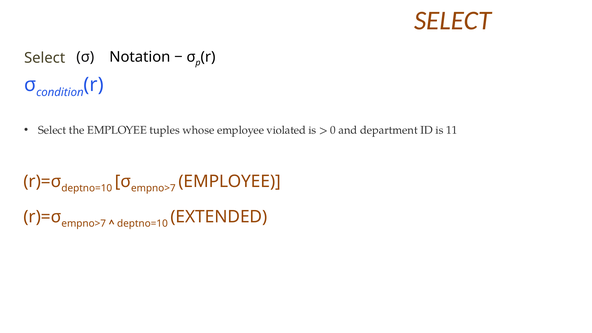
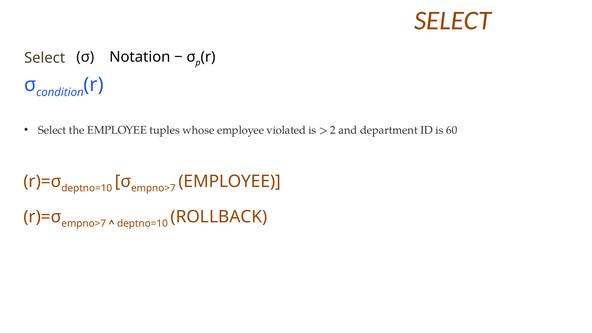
0: 0 -> 2
11: 11 -> 60
EXTENDED: EXTENDED -> ROLLBACK
